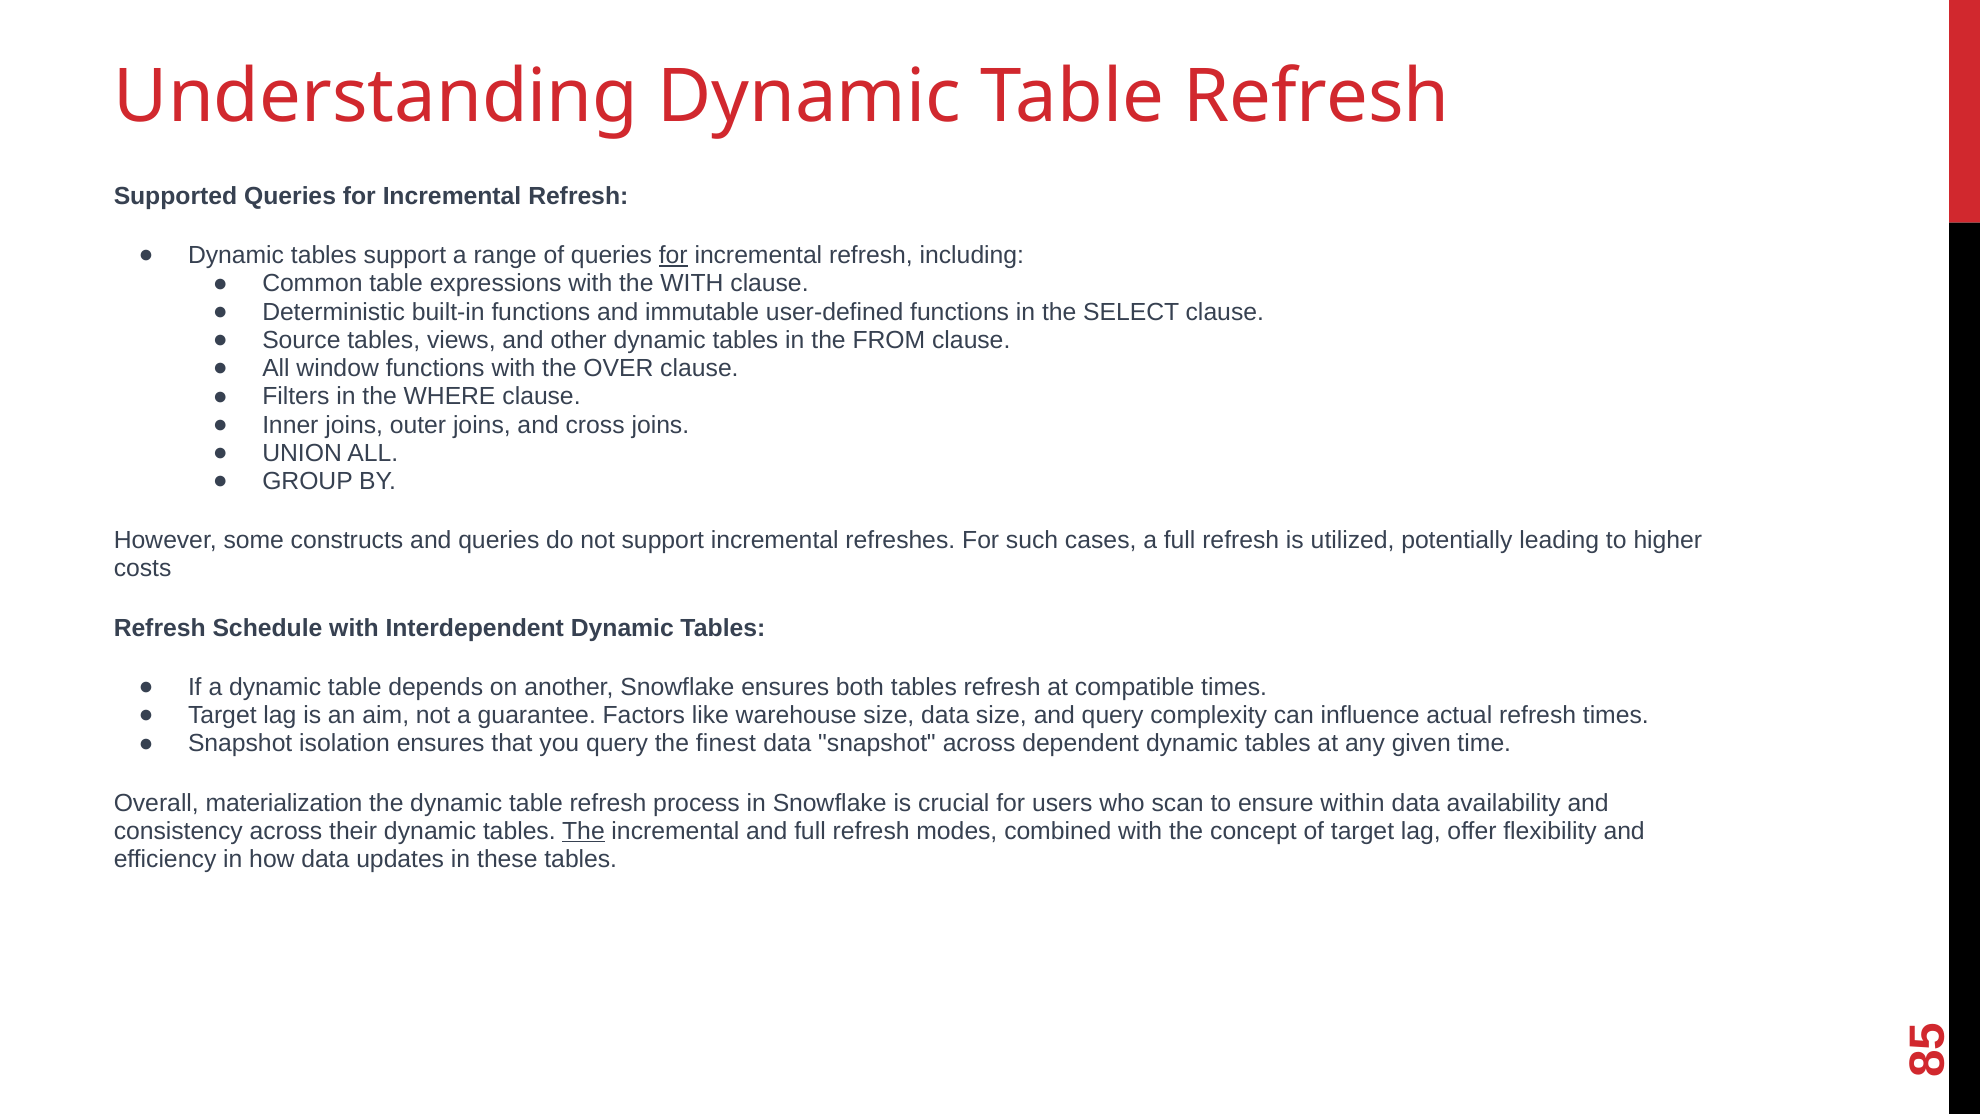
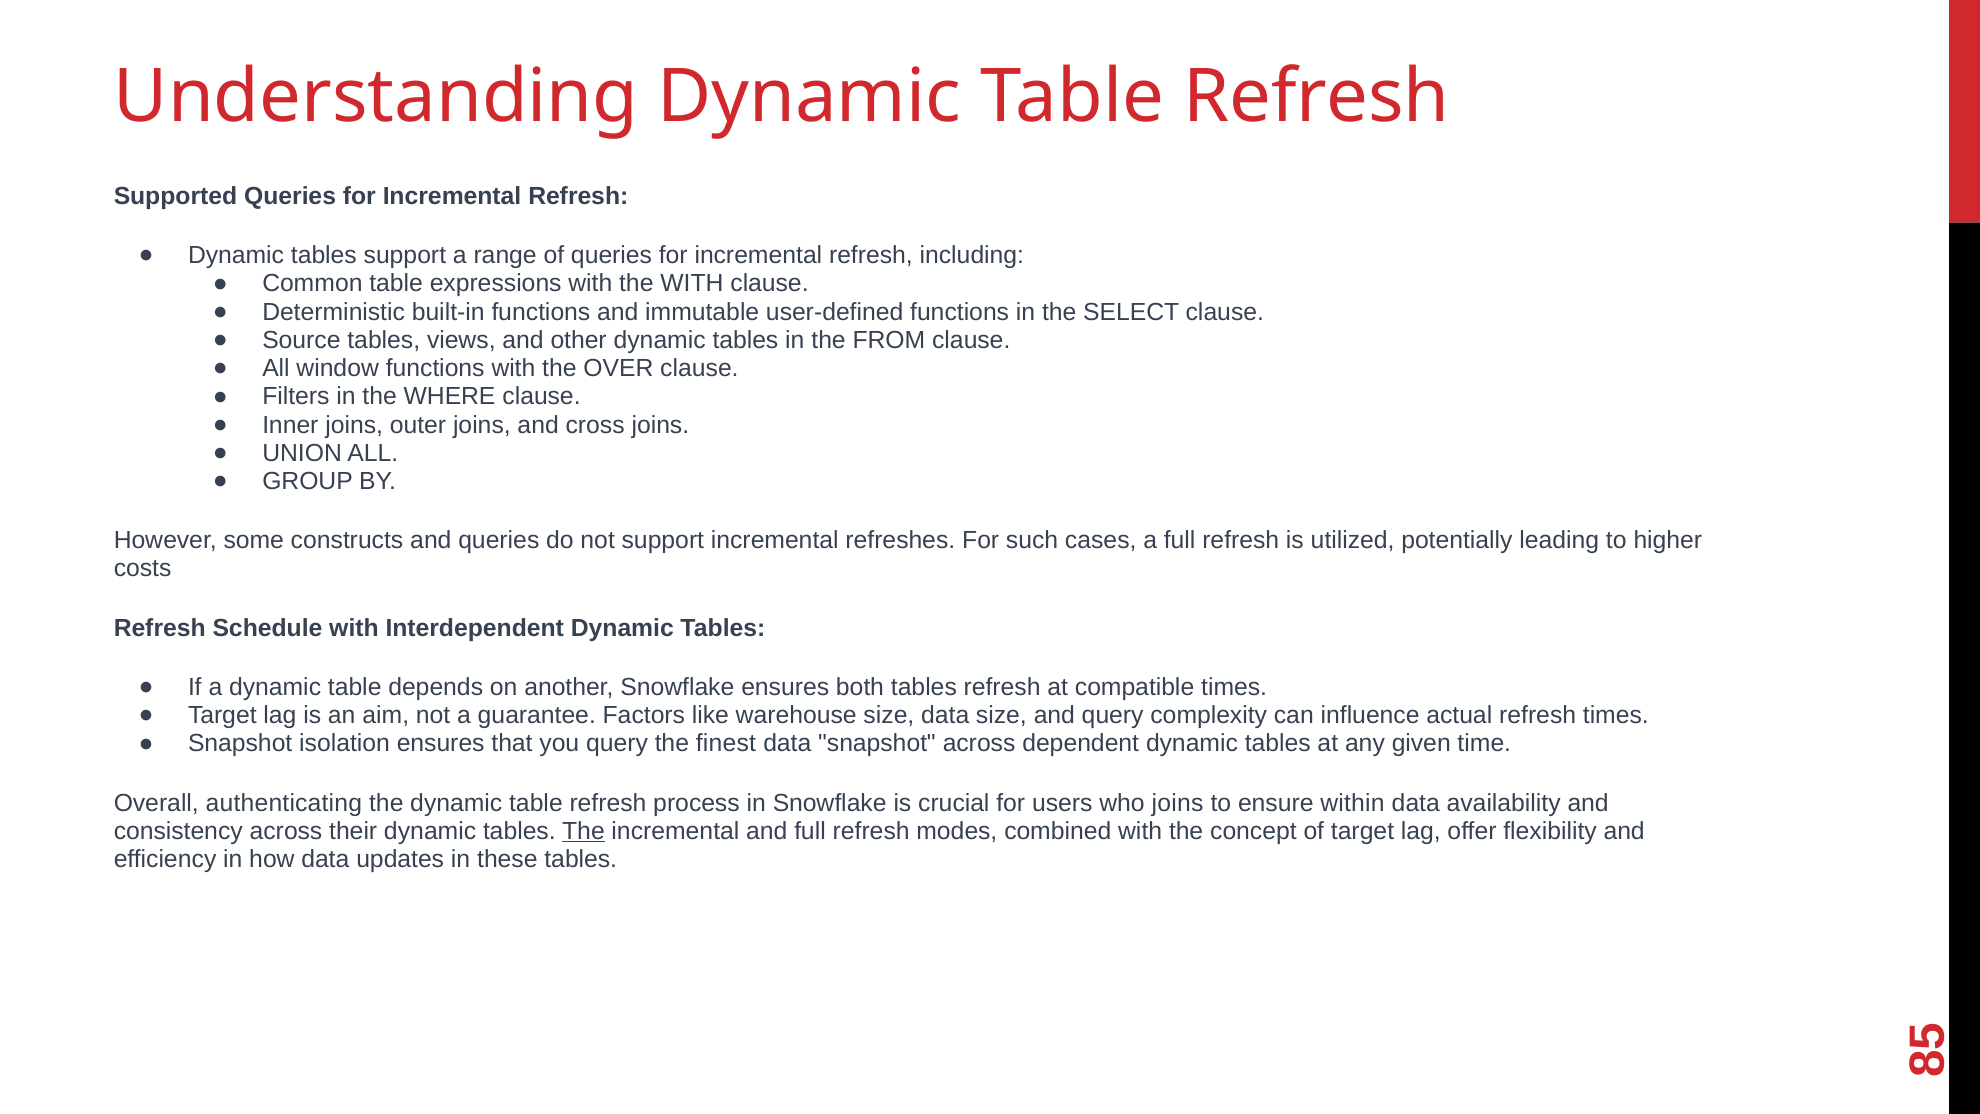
for at (673, 255) underline: present -> none
materialization: materialization -> authenticating
who scan: scan -> joins
